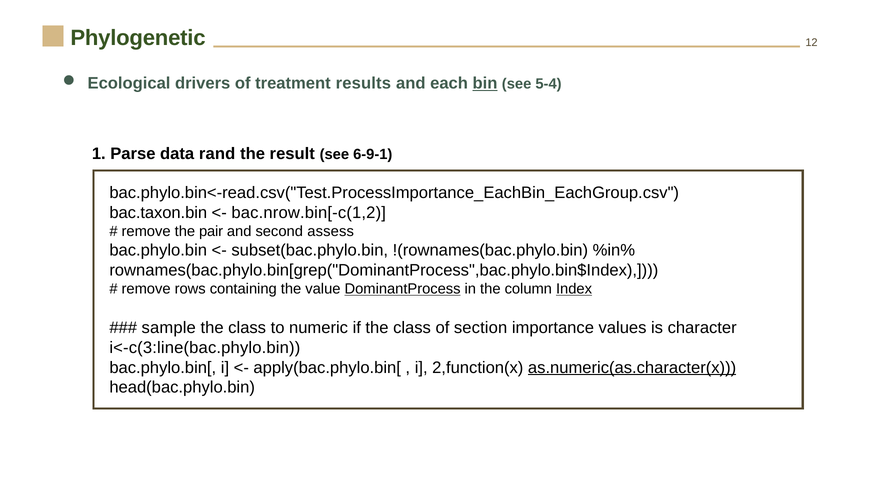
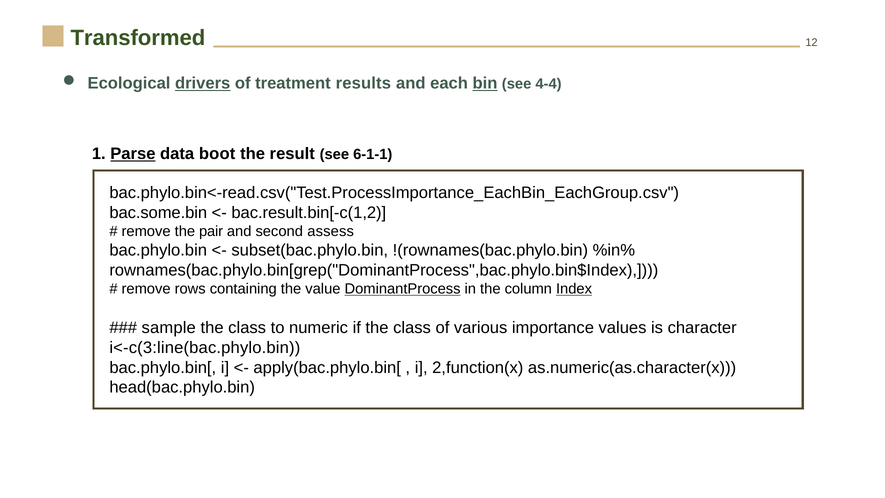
Phylogenetic: Phylogenetic -> Transformed
drivers underline: none -> present
5-4: 5-4 -> 4-4
Parse underline: none -> present
rand: rand -> boot
6-9-1: 6-9-1 -> 6-1-1
bac.taxon.bin: bac.taxon.bin -> bac.some.bin
bac.nrow.bin[-c(1,2: bac.nrow.bin[-c(1,2 -> bac.result.bin[-c(1,2
section: section -> various
as.numeric(as.character(x underline: present -> none
